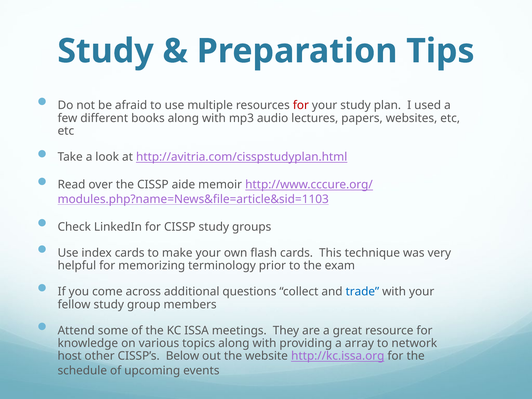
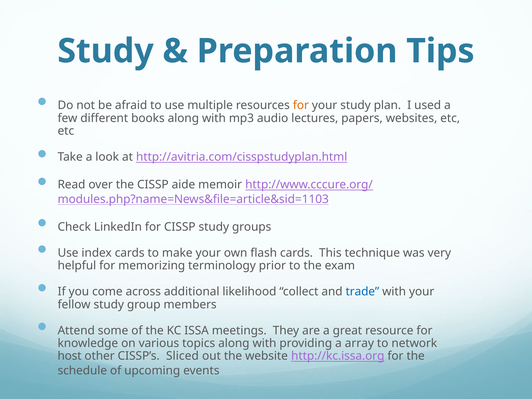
for at (301, 105) colour: red -> orange
questions: questions -> likelihood
Below: Below -> Sliced
